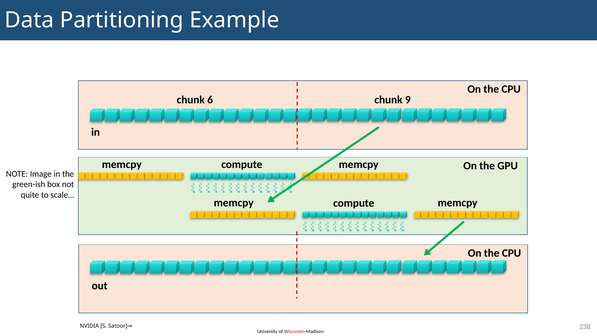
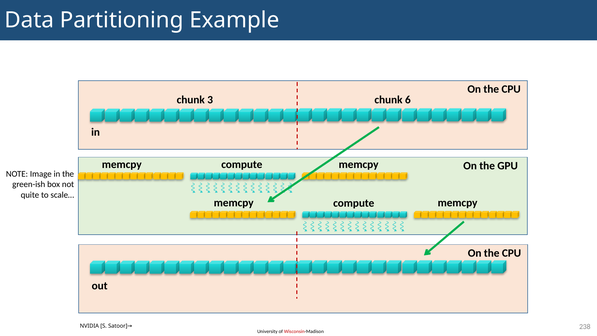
6: 6 -> 3
9: 9 -> 6
